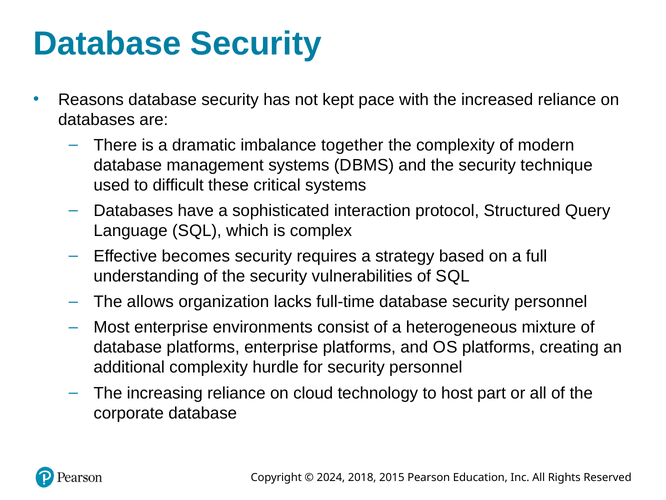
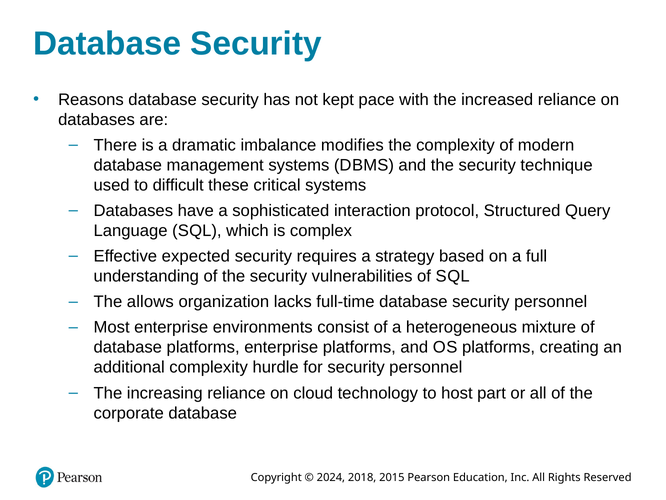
together: together -> modifies
becomes: becomes -> expected
